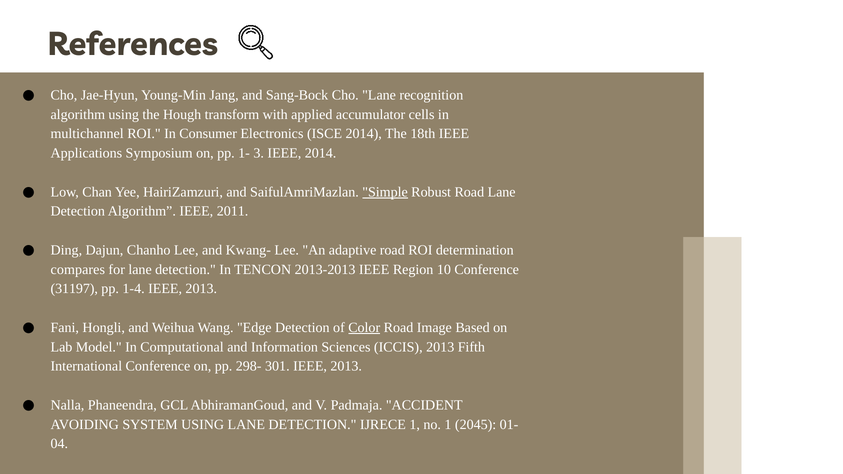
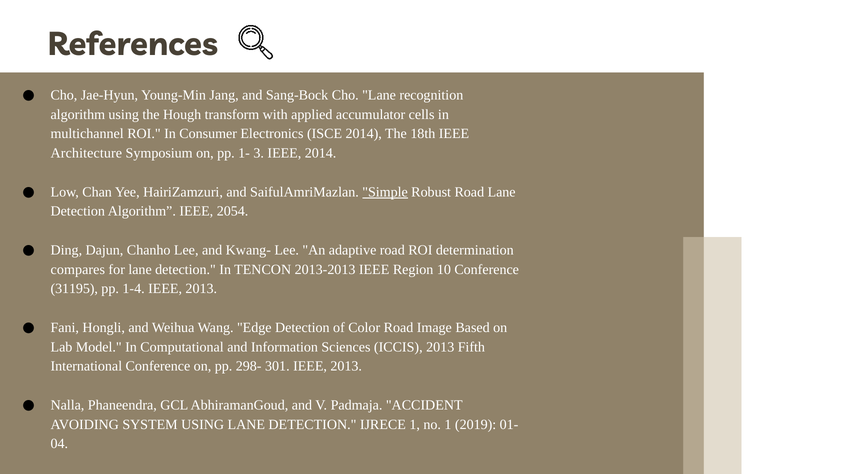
Applications: Applications -> Architecture
2011: 2011 -> 2054
31197: 31197 -> 31195
Color underline: present -> none
2045: 2045 -> 2019
